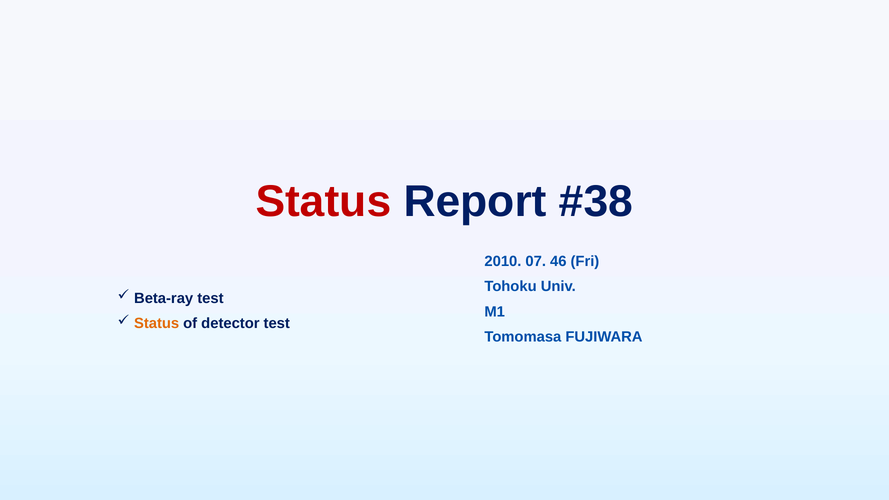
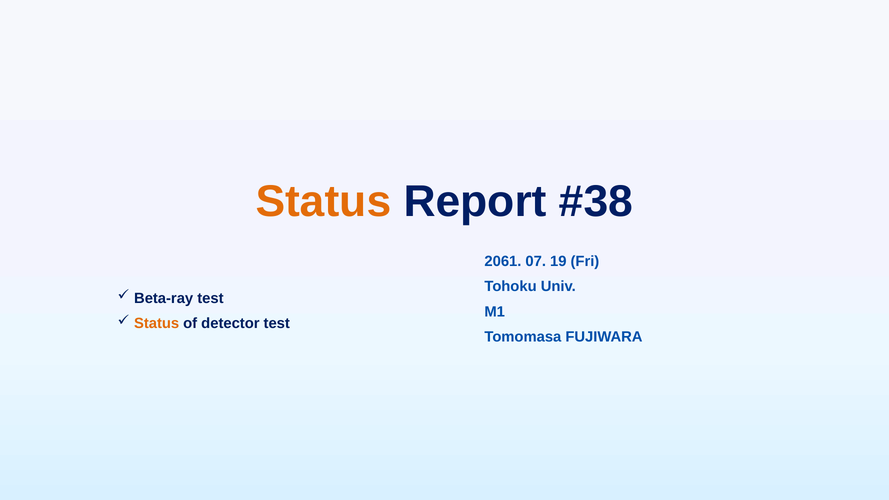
Status at (323, 201) colour: red -> orange
2010: 2010 -> 2061
46: 46 -> 19
